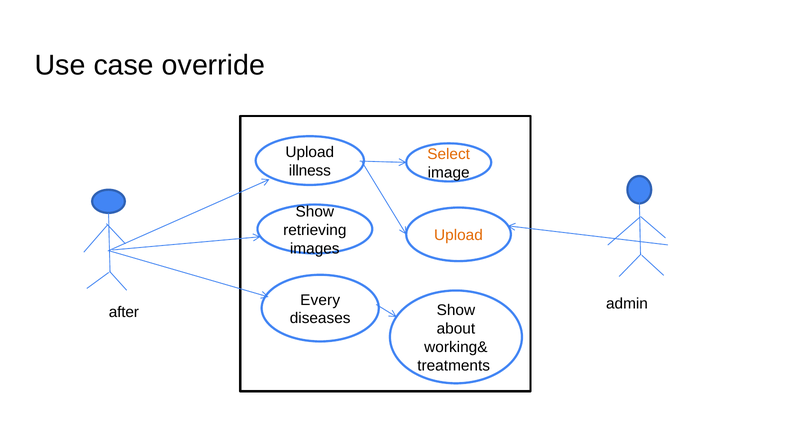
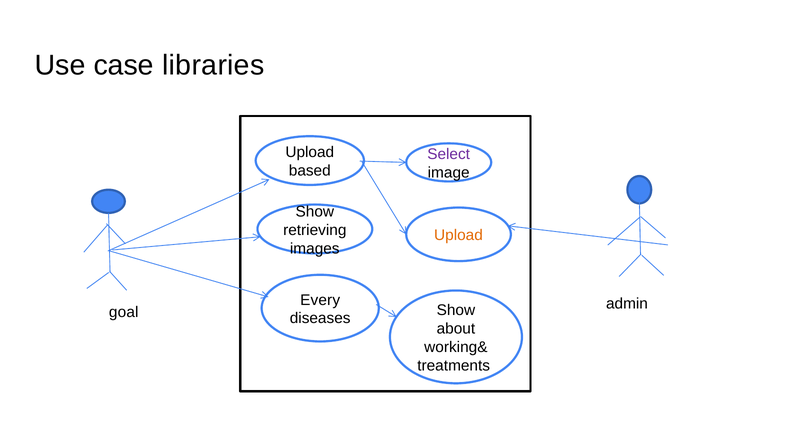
override: override -> libraries
Select colour: orange -> purple
illness: illness -> based
after: after -> goal
